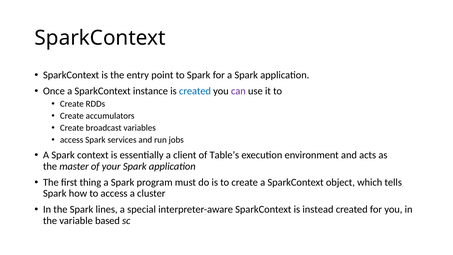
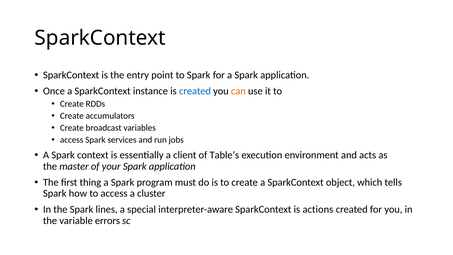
can colour: purple -> orange
instead: instead -> actions
based: based -> errors
